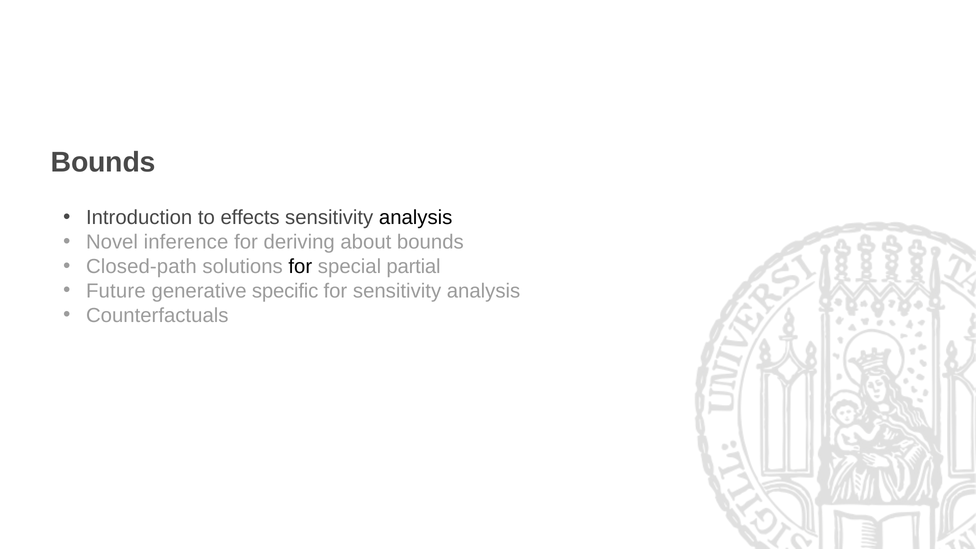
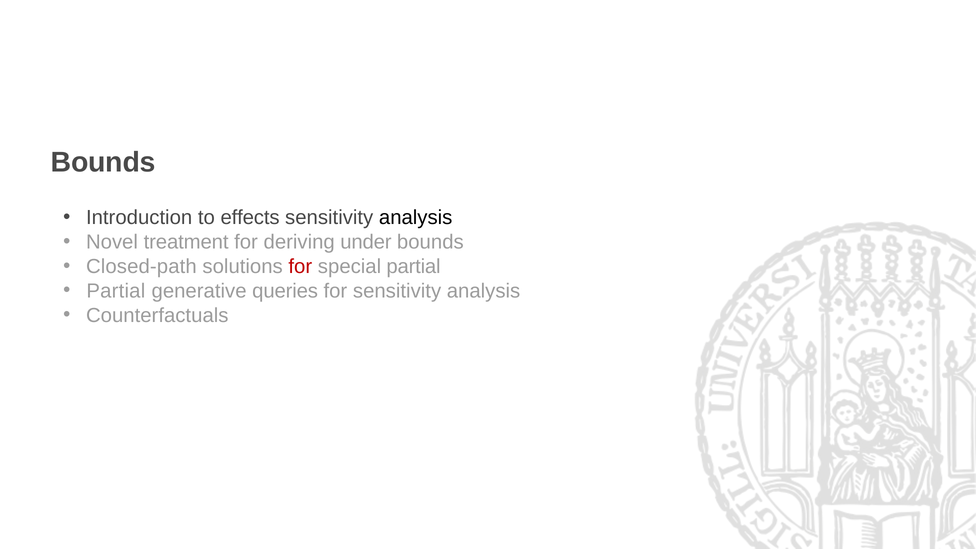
inference: inference -> treatment
about: about -> under
for at (300, 267) colour: black -> red
Future at (116, 291): Future -> Partial
specific: specific -> queries
